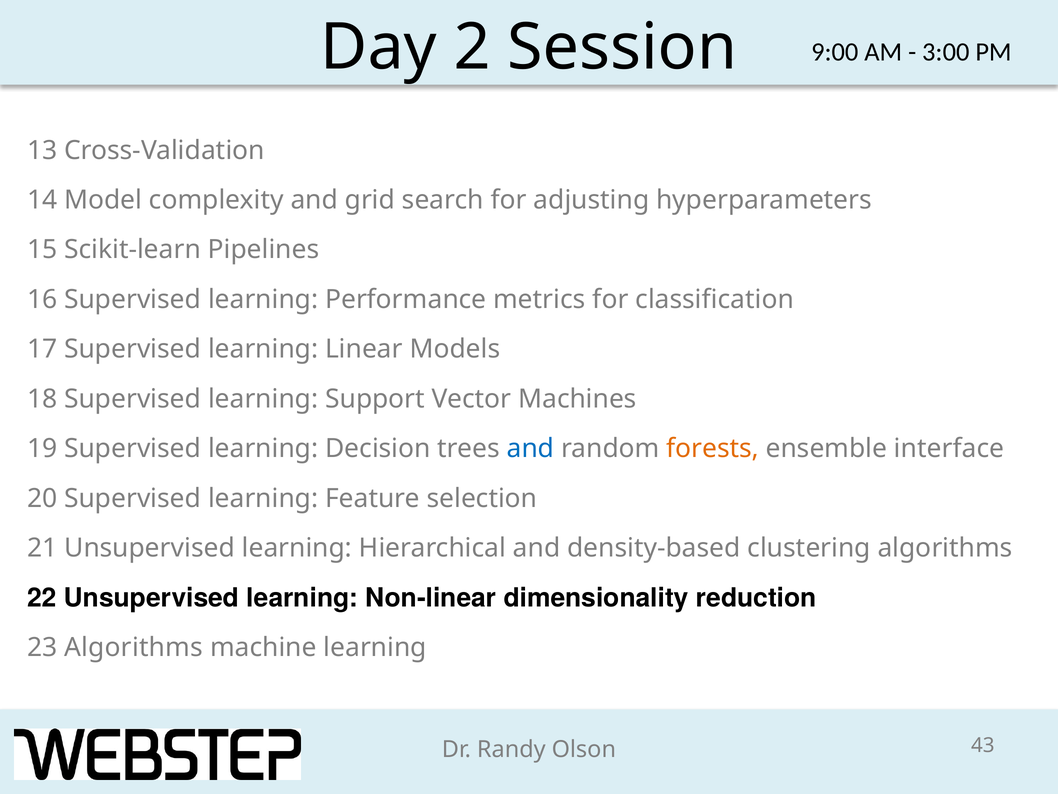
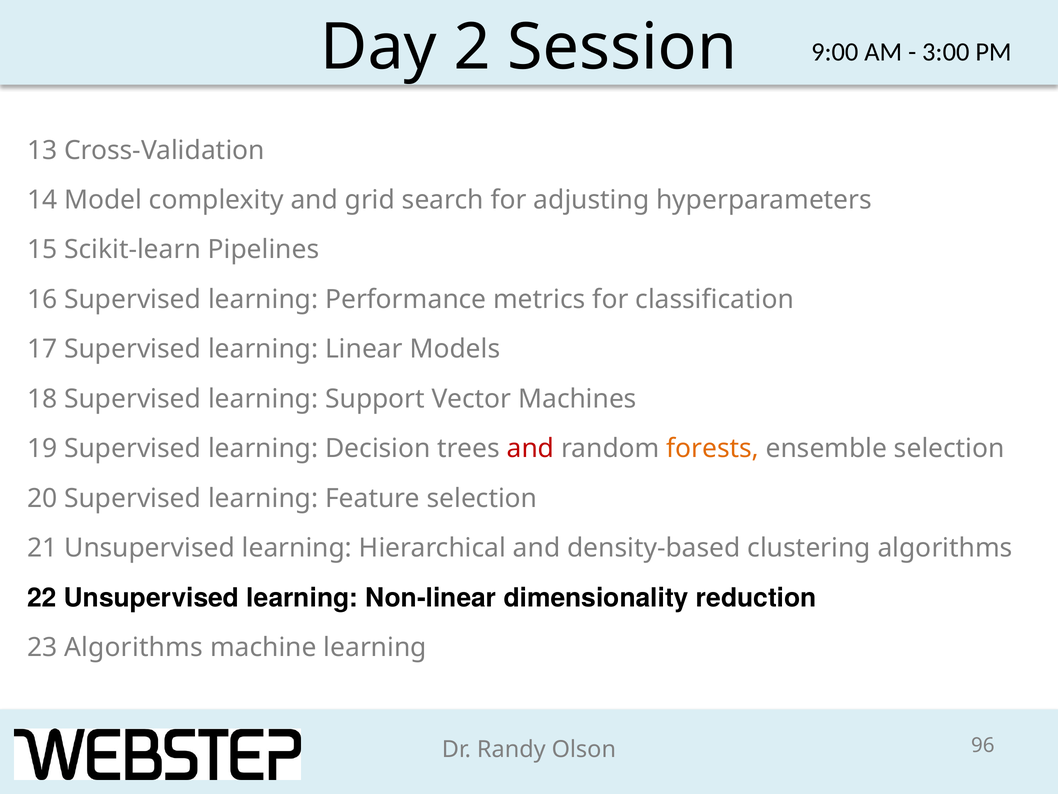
and at (530, 448) colour: blue -> red
ensemble interface: interface -> selection
43: 43 -> 96
